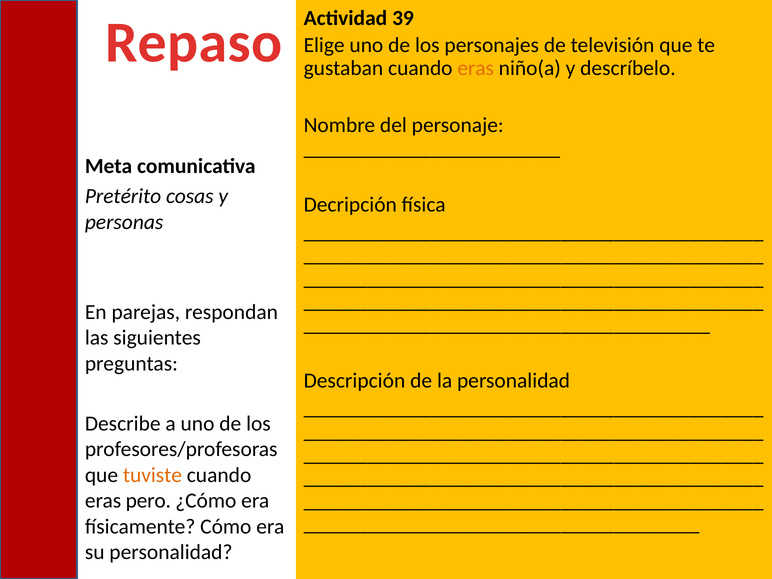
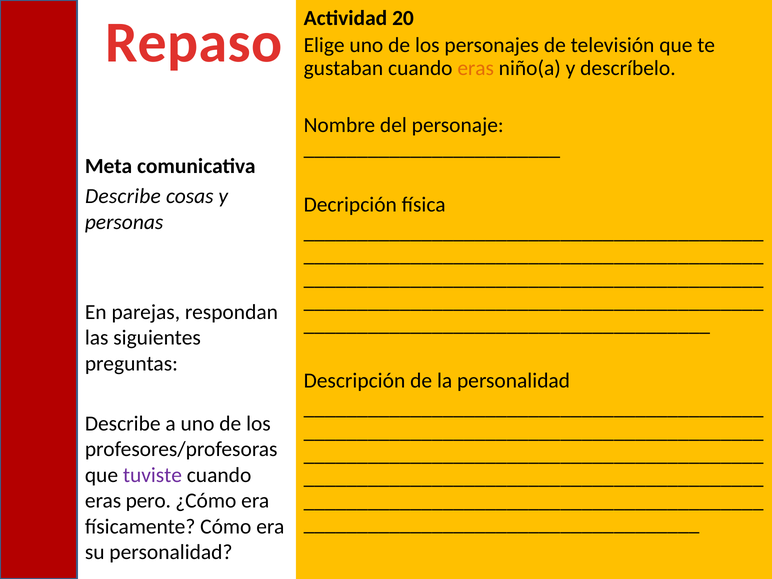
39: 39 -> 20
Pretérito at (123, 196): Pretérito -> Describe
tuviste colour: orange -> purple
